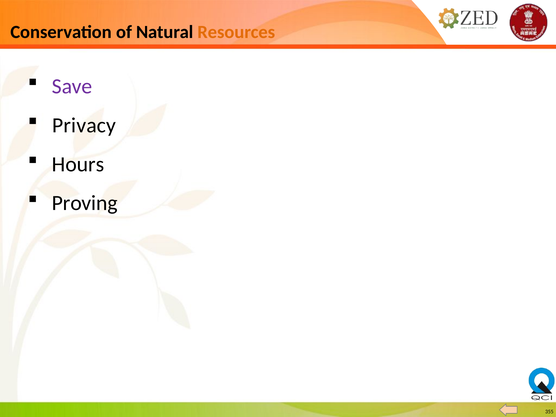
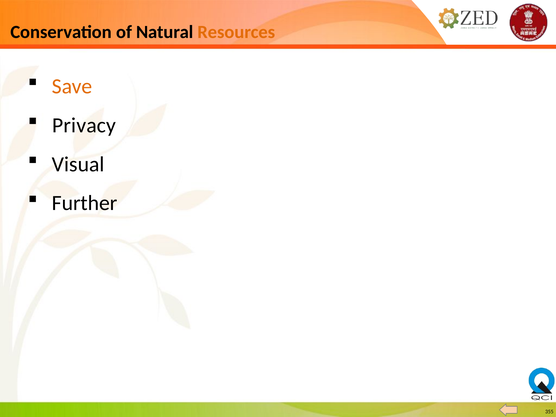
Save colour: purple -> orange
Hours: Hours -> Visual
Proving: Proving -> Further
